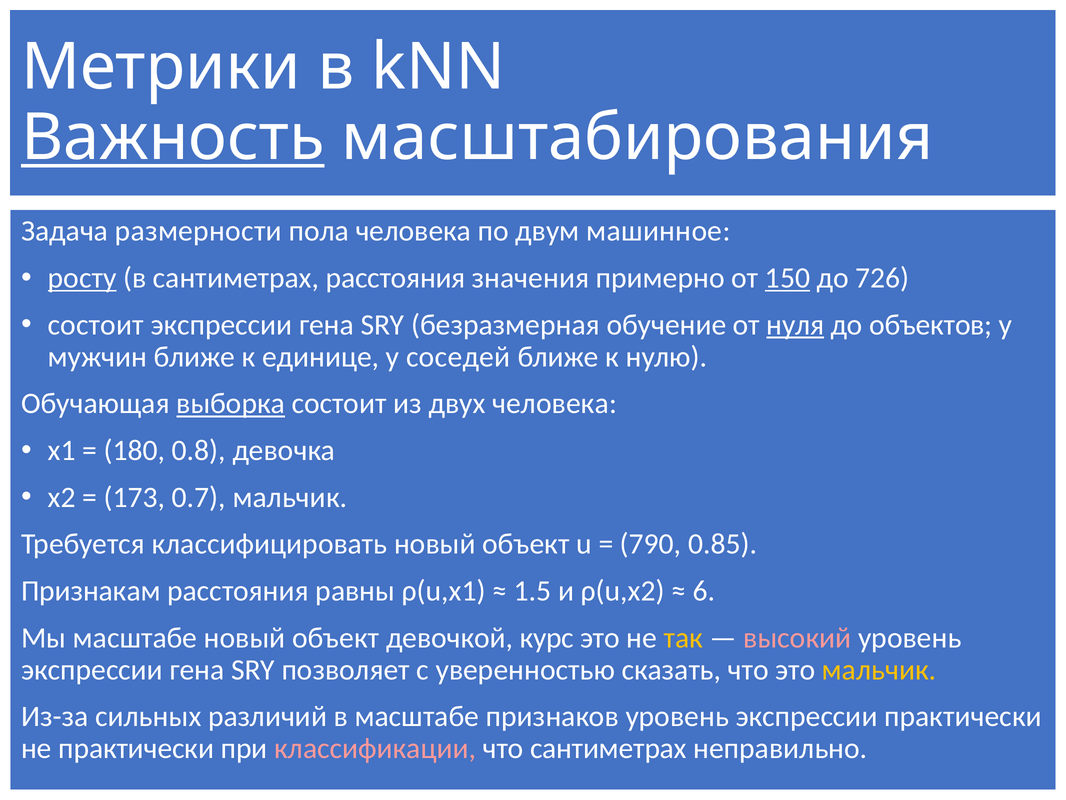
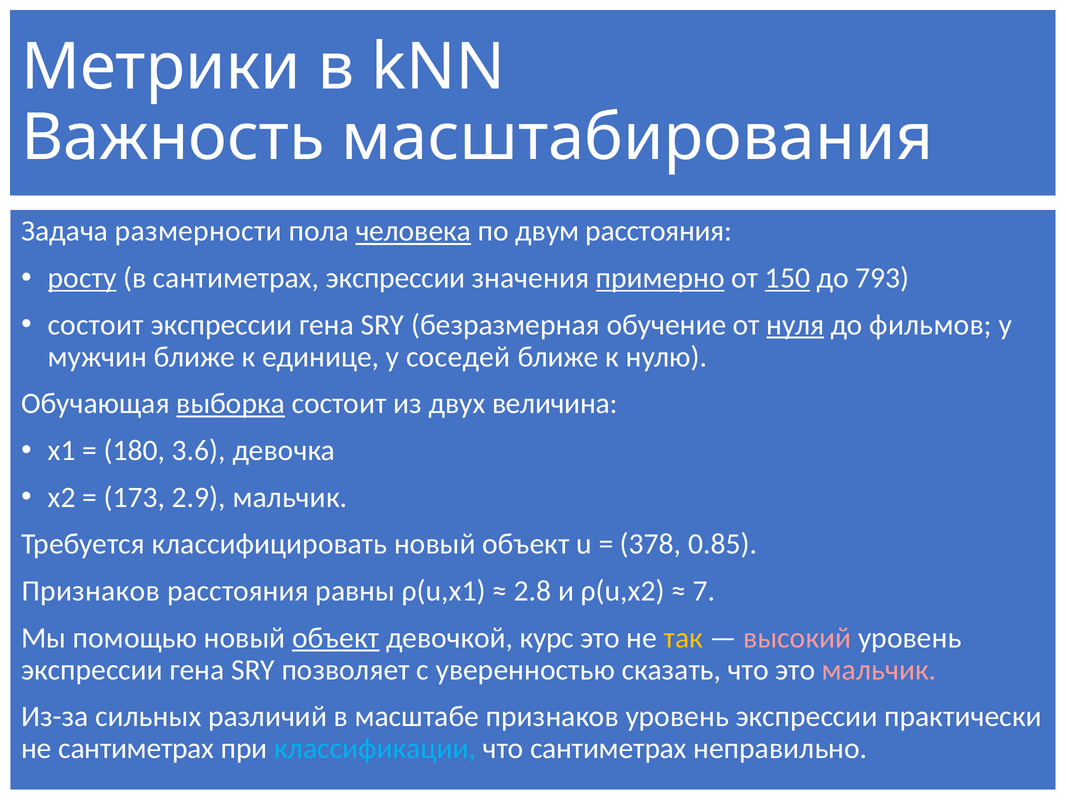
Важность underline: present -> none
человека at (413, 231) underline: none -> present
двум машинное: машинное -> расстояния
сантиметрах расстояния: расстояния -> экспрессии
примерно underline: none -> present
726: 726 -> 793
объектов: объектов -> фильмов
двух человека: человека -> величина
0.8: 0.8 -> 3.6
0.7: 0.7 -> 2.9
790: 790 -> 378
Признакам at (91, 591): Признакам -> Признаков
1.5: 1.5 -> 2.8
6: 6 -> 7
Мы масштабе: масштабе -> помощью
объект at (336, 637) underline: none -> present
мальчик at (879, 669) colour: yellow -> pink
не практически: практически -> сантиметрах
классификации colour: pink -> light blue
